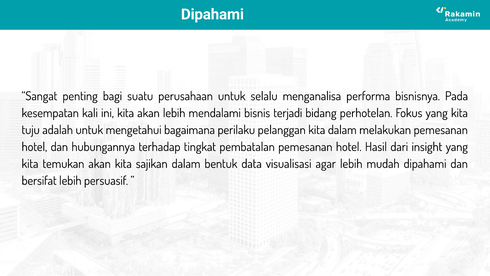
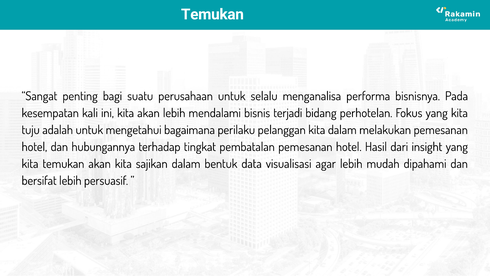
Dipahami at (212, 14): Dipahami -> Temukan
